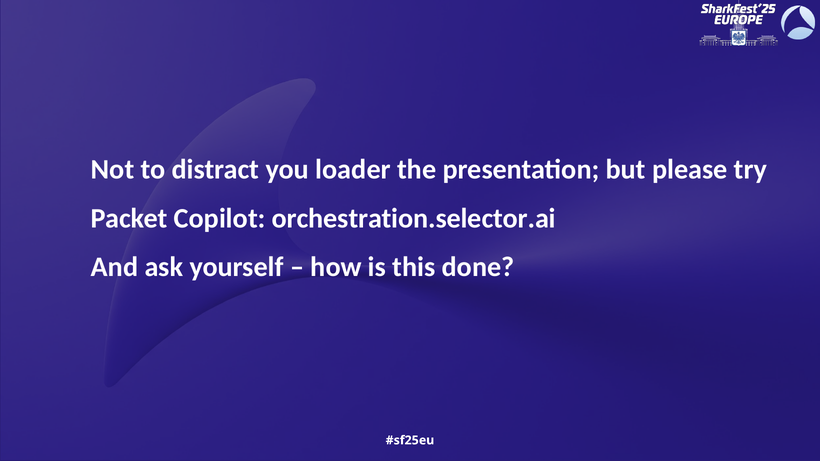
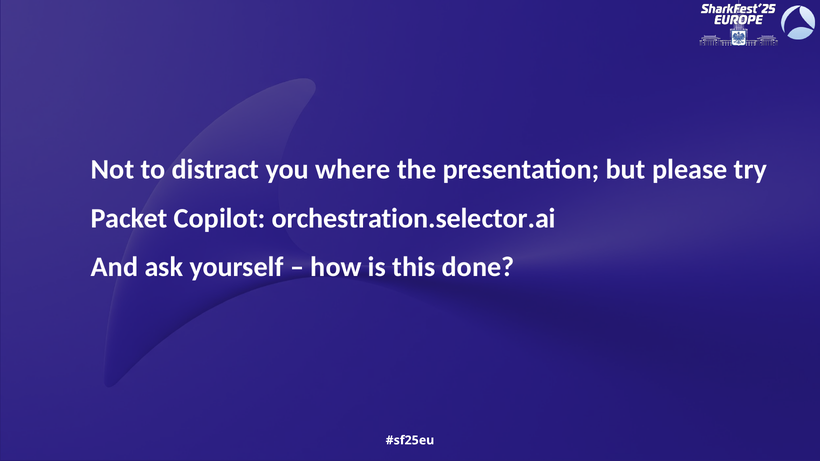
loader: loader -> where
